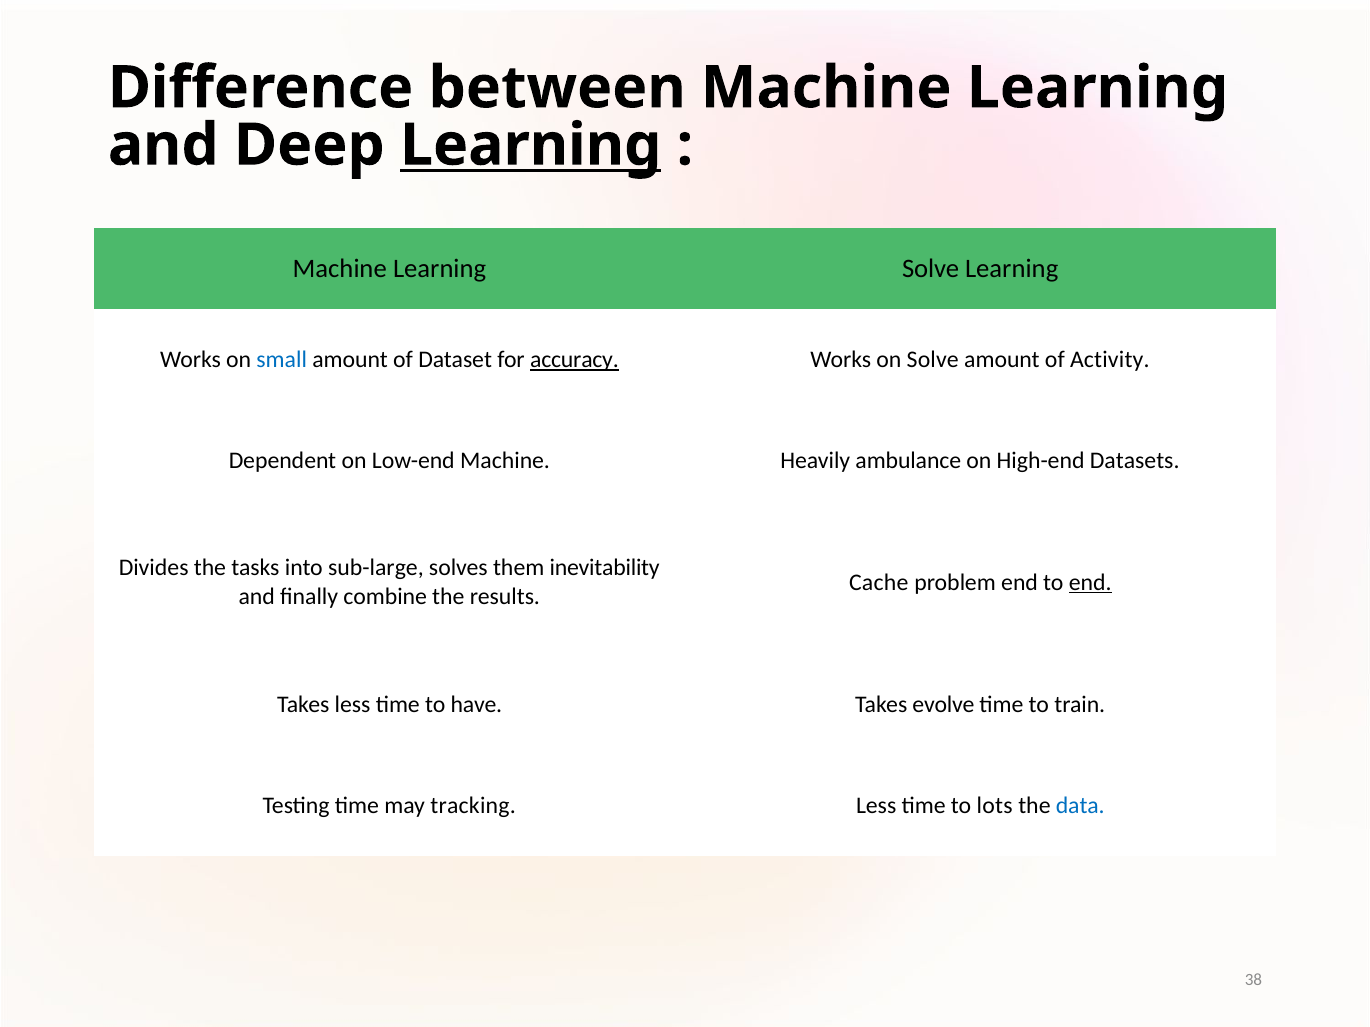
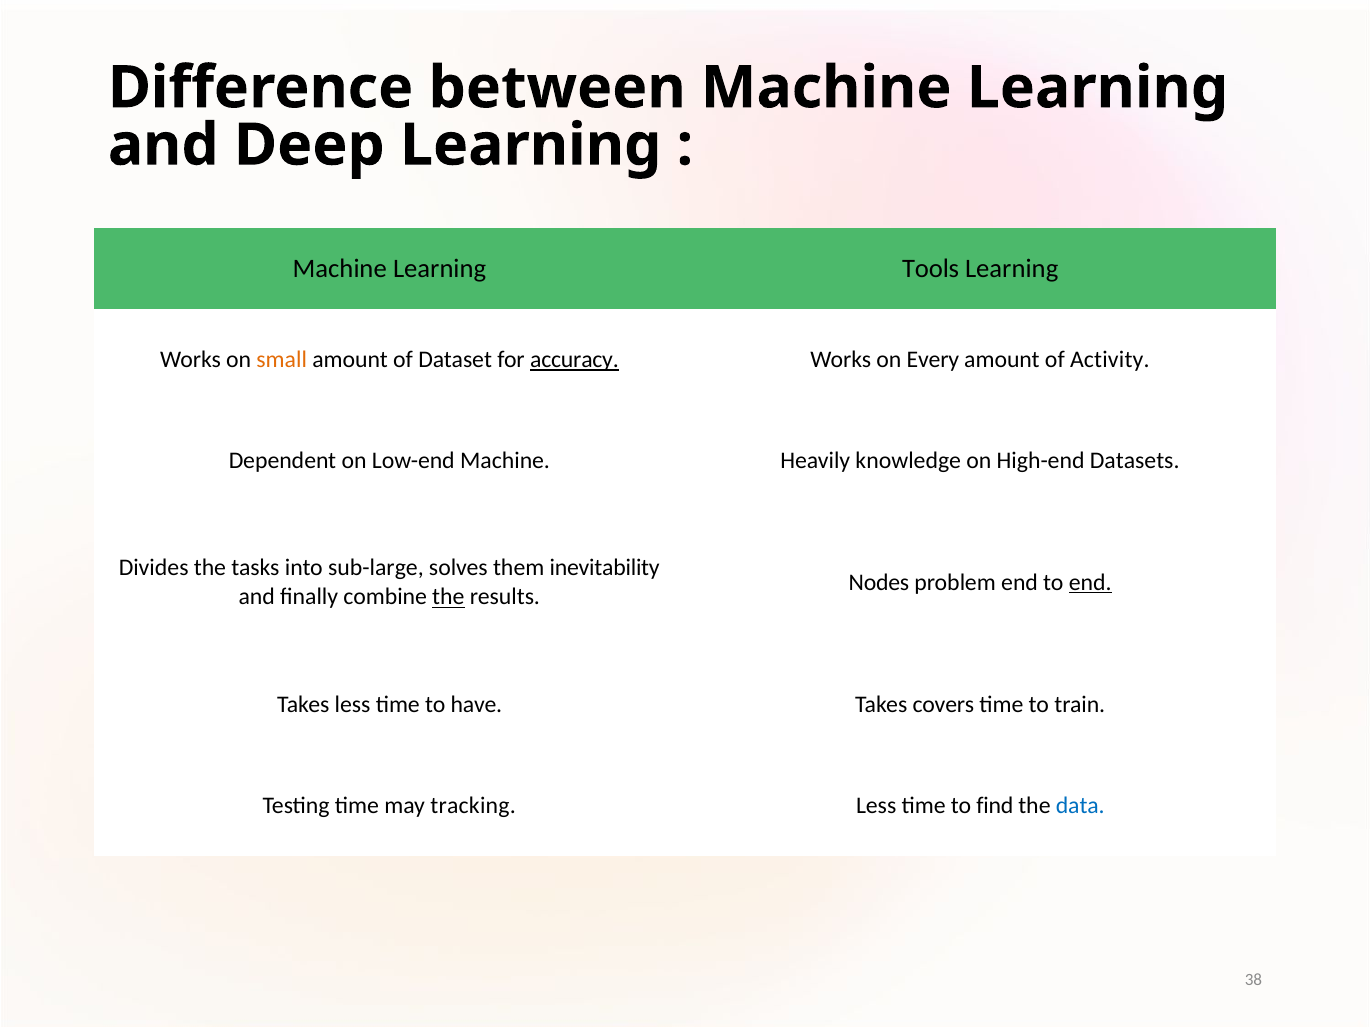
Learning at (531, 145) underline: present -> none
Learning Solve: Solve -> Tools
small colour: blue -> orange
on Solve: Solve -> Every
ambulance: ambulance -> knowledge
Cache: Cache -> Nodes
the at (448, 597) underline: none -> present
evolve: evolve -> covers
lots: lots -> find
